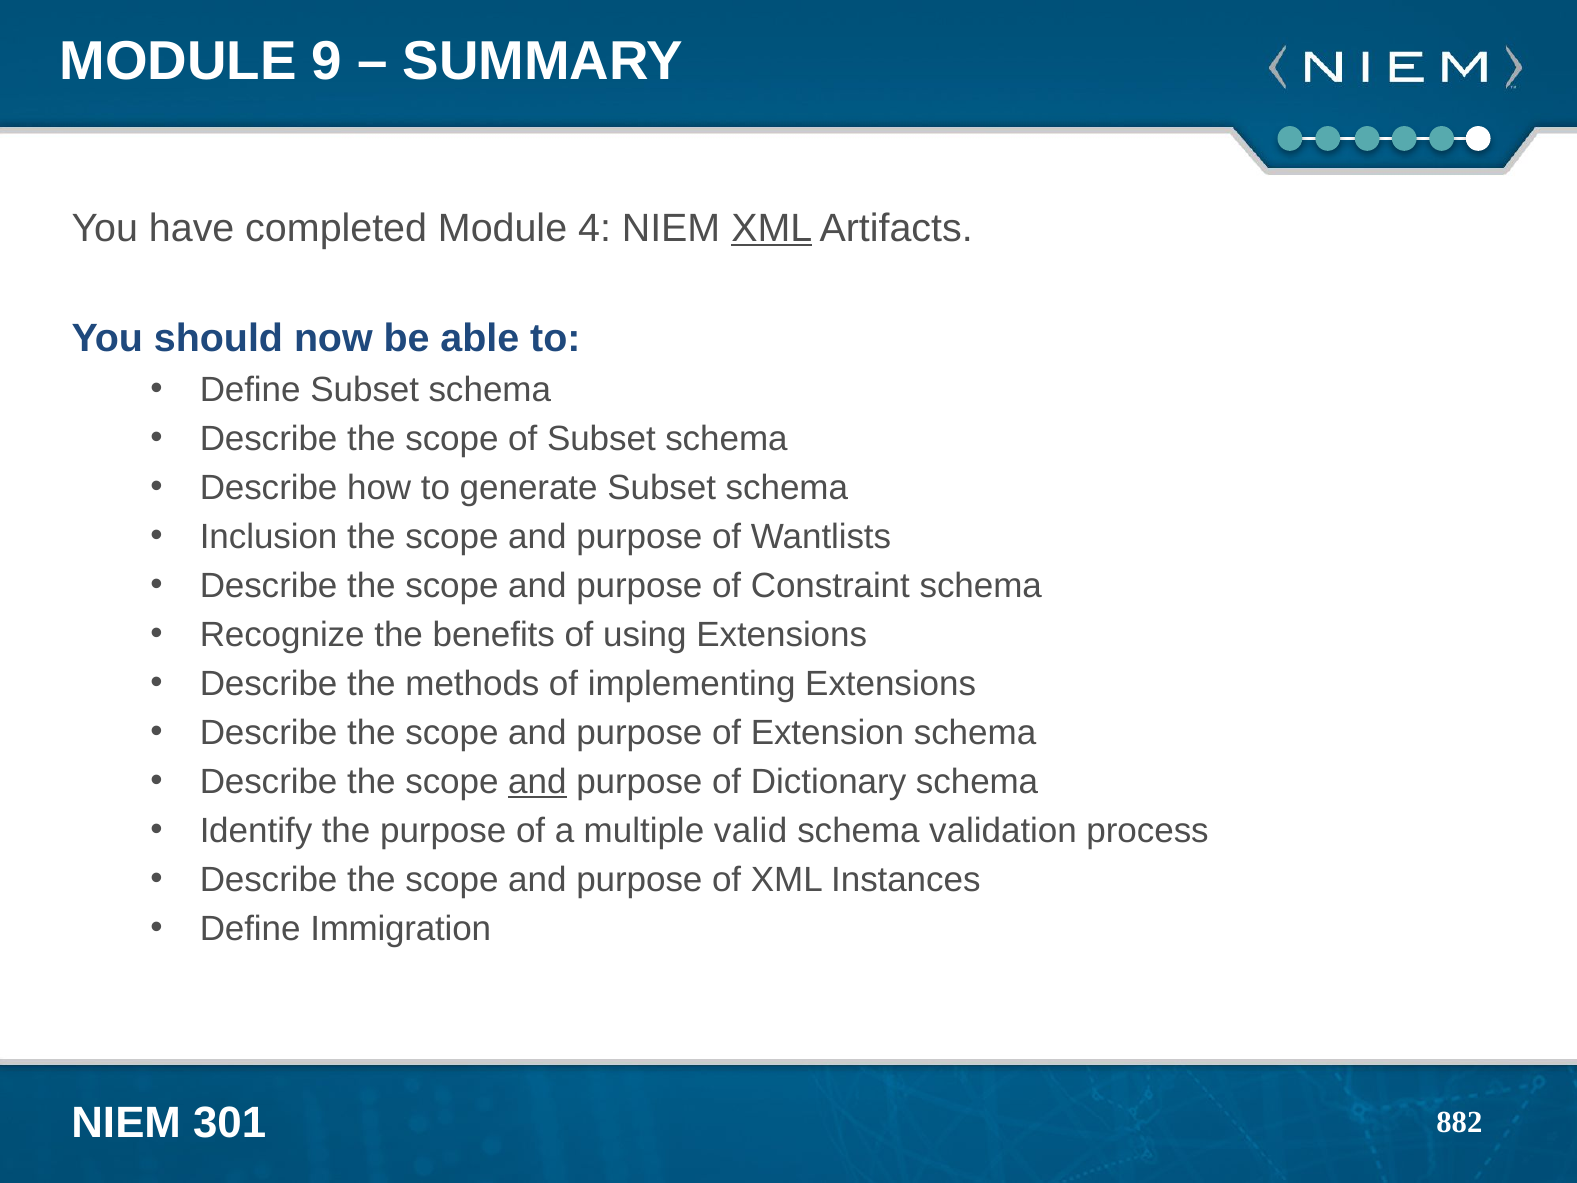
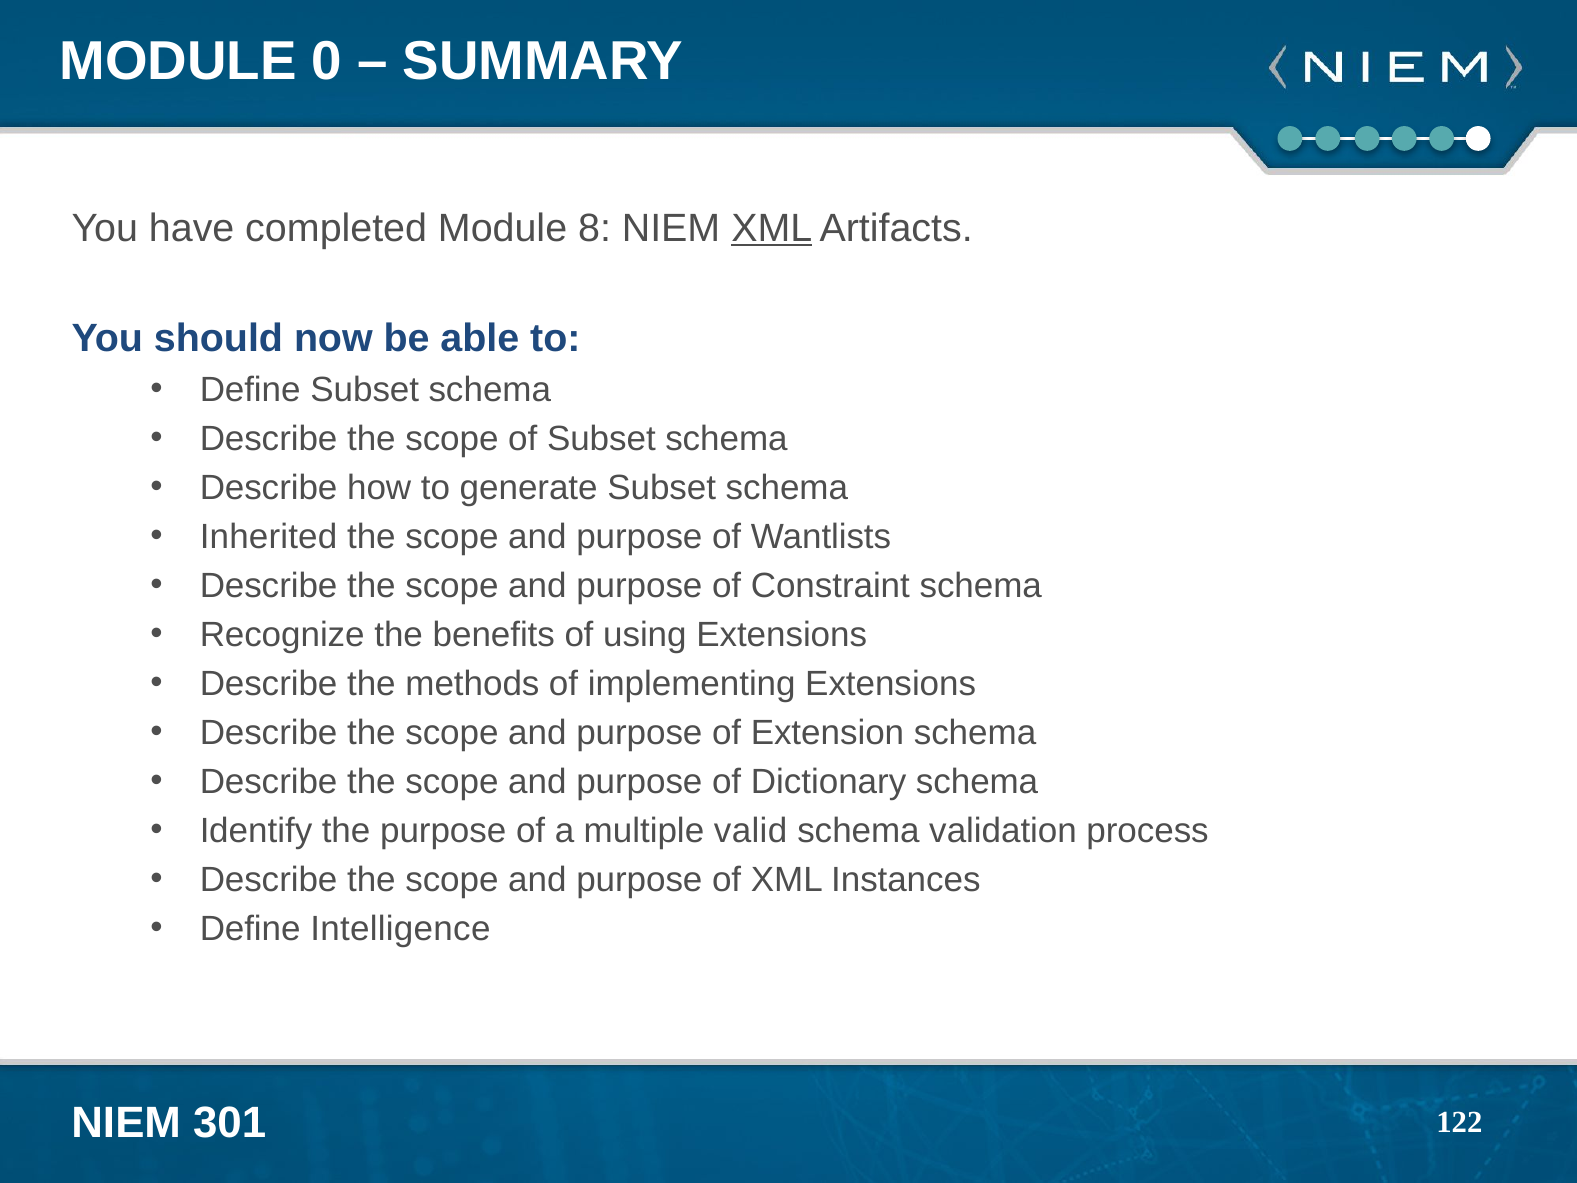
9: 9 -> 0
4: 4 -> 8
Inclusion: Inclusion -> Inherited
and at (537, 782) underline: present -> none
Immigration: Immigration -> Intelligence
882: 882 -> 122
